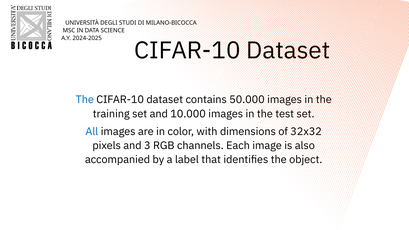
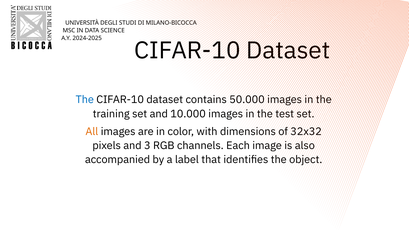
All colour: blue -> orange
